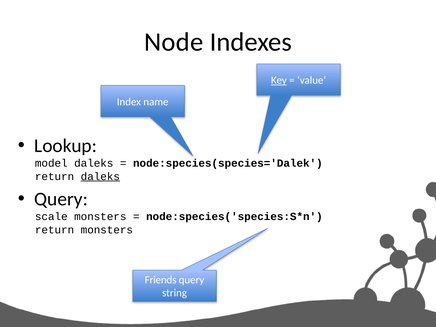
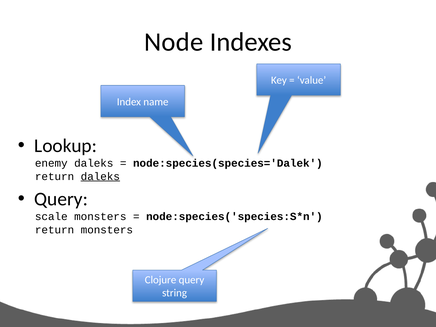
Key underline: present -> none
model: model -> enemy
Friends: Friends -> Clojure
